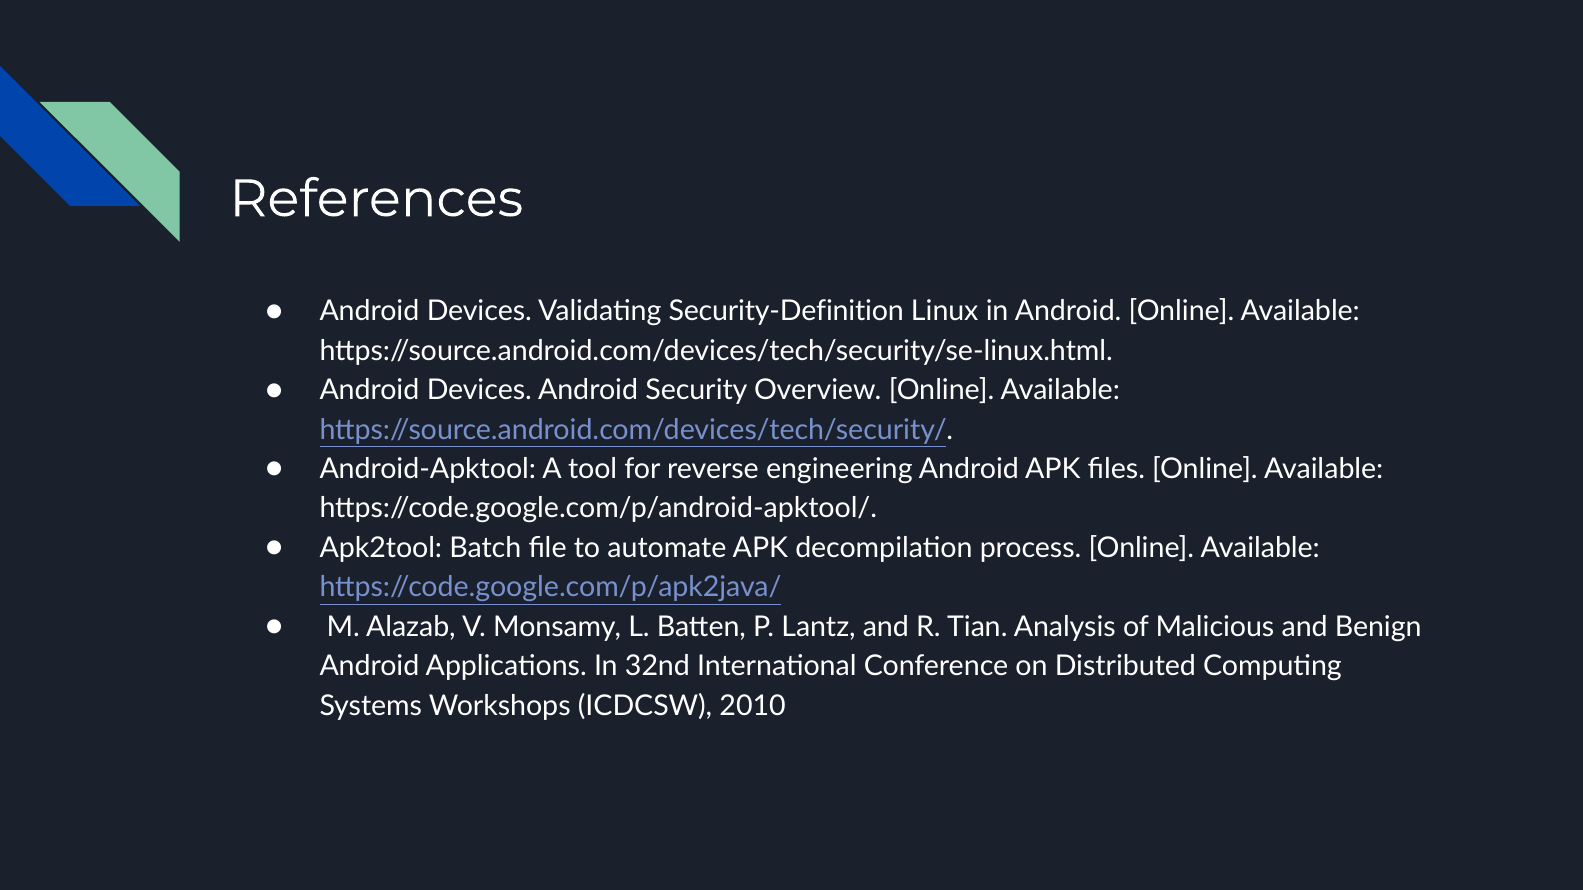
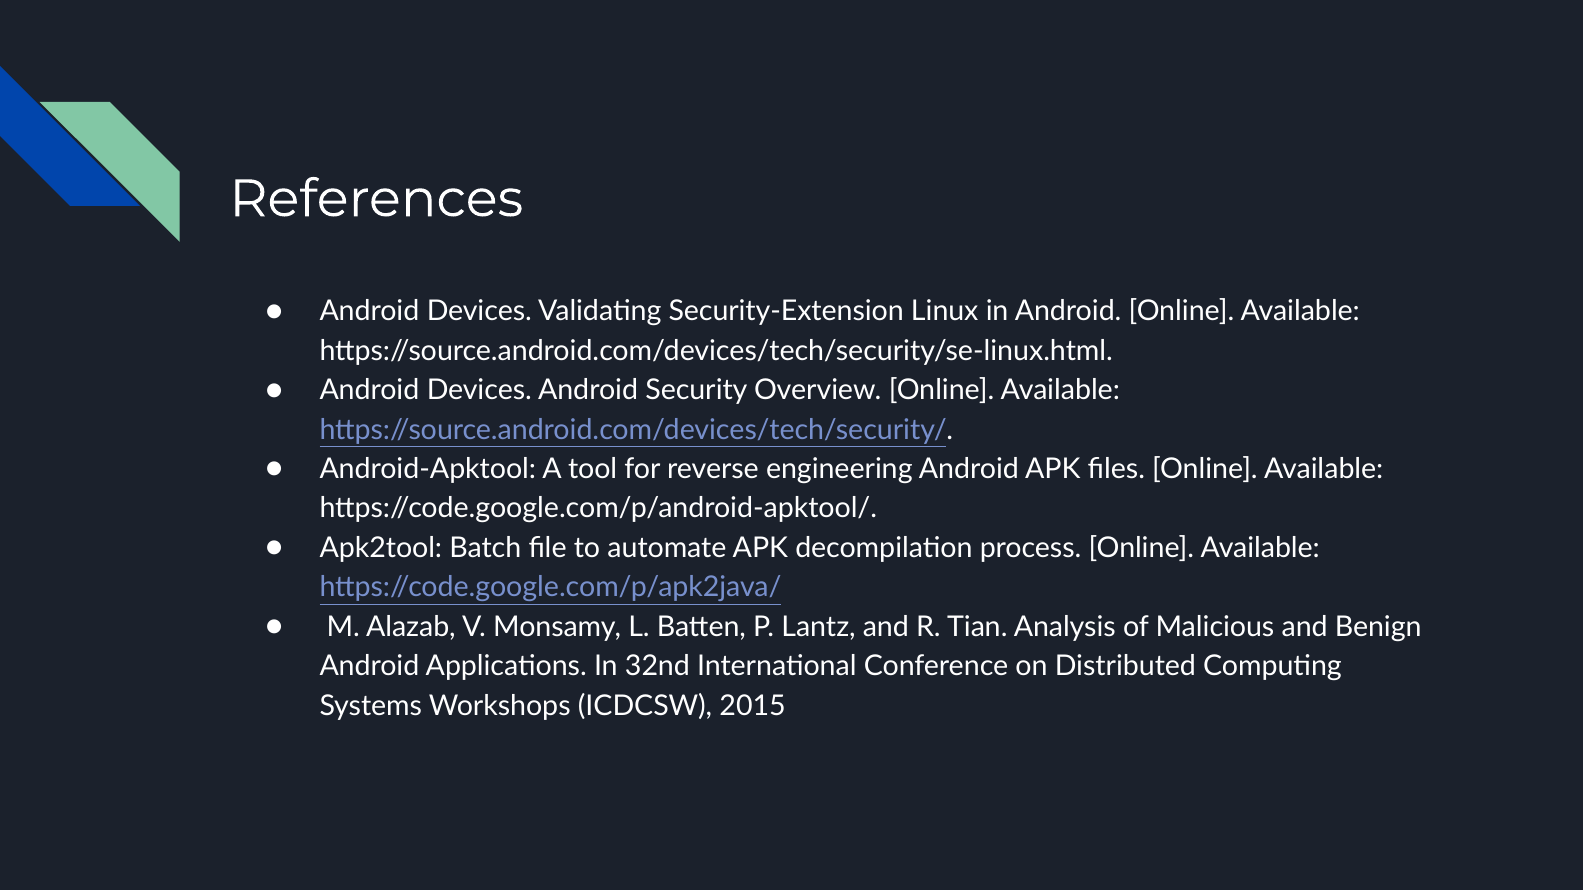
Security-Definition: Security-Definition -> Security-Extension
2010: 2010 -> 2015
